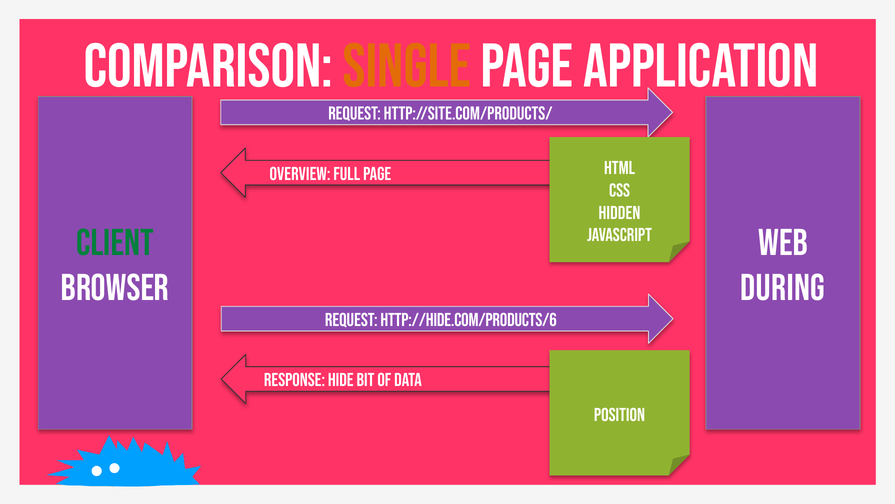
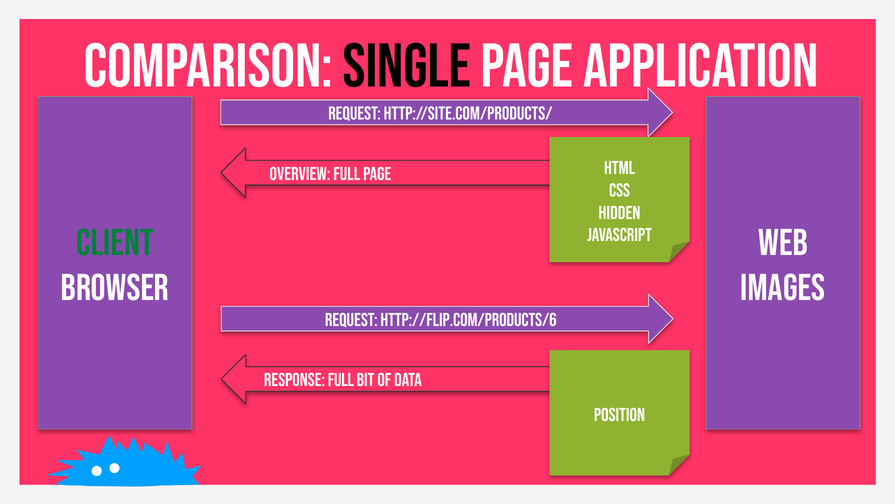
SINGLE colour: orange -> black
During: During -> Images
http://hide.com/products/6: http://hide.com/products/6 -> http://flip.com/products/6
Response Hide: Hide -> Full
